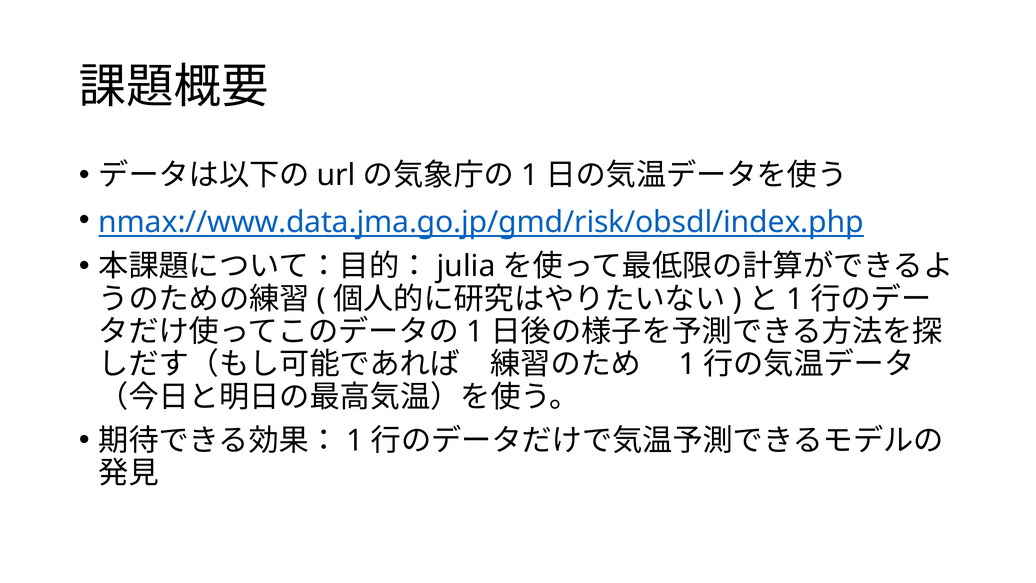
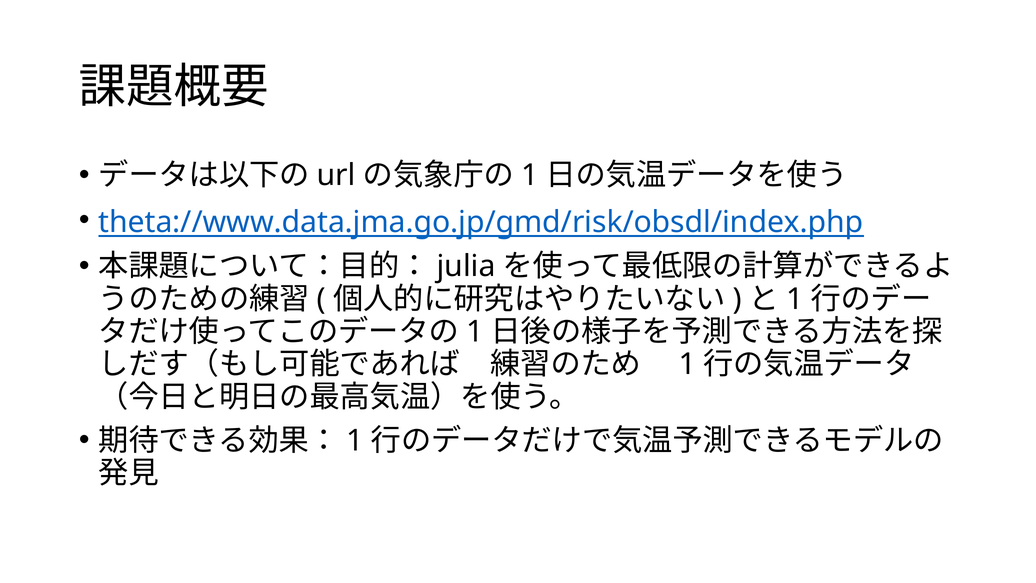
nmax://www.data.jma.go.jp/gmd/risk/obsdl/index.php: nmax://www.data.jma.go.jp/gmd/risk/obsdl/index.php -> theta://www.data.jma.go.jp/gmd/risk/obsdl/index.php
